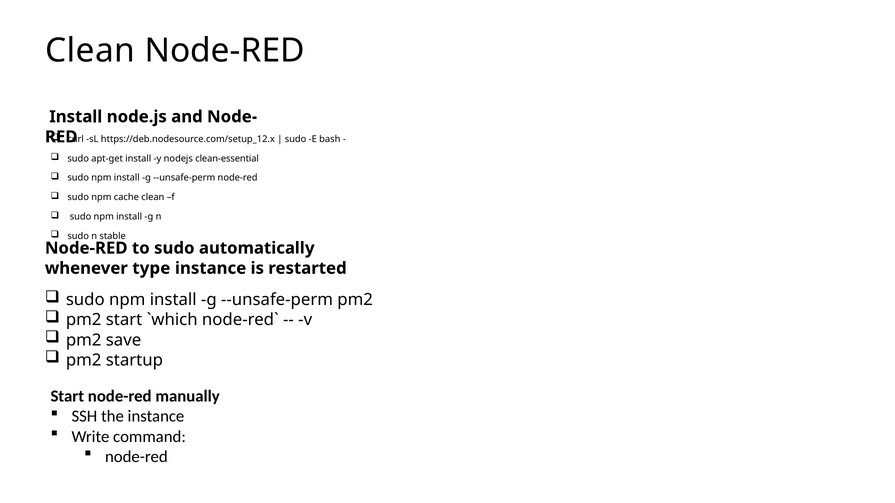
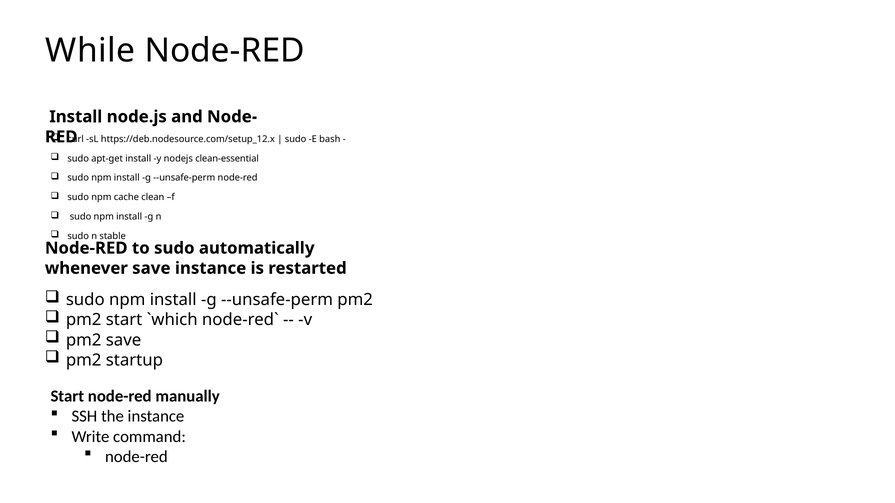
Clean at (90, 51): Clean -> While
whenever type: type -> save
